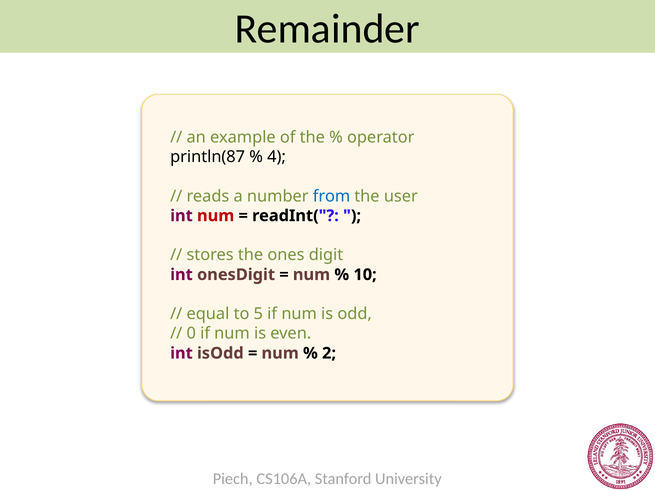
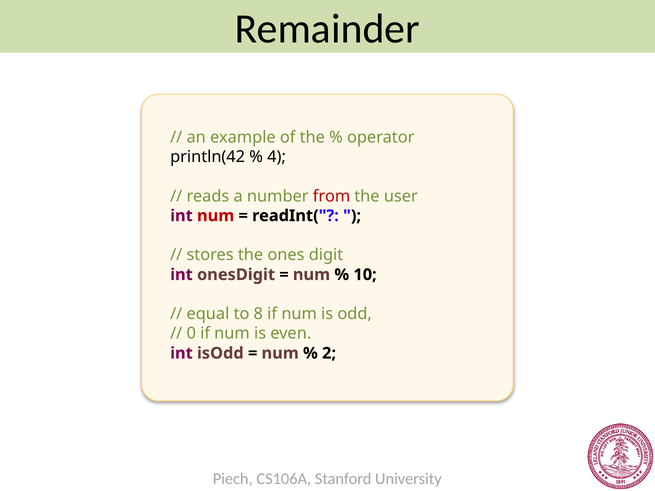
println(87: println(87 -> println(42
from colour: blue -> red
5: 5 -> 8
